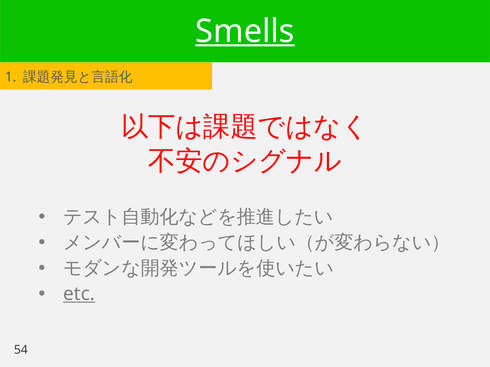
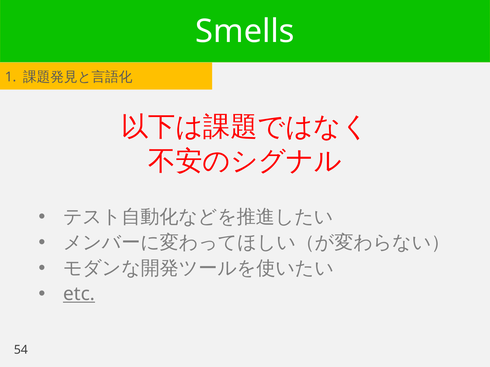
Smells underline: present -> none
